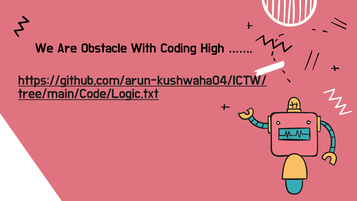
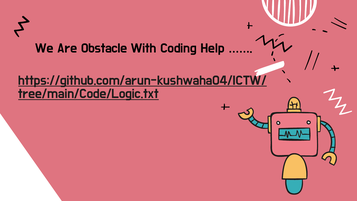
High: High -> Help
